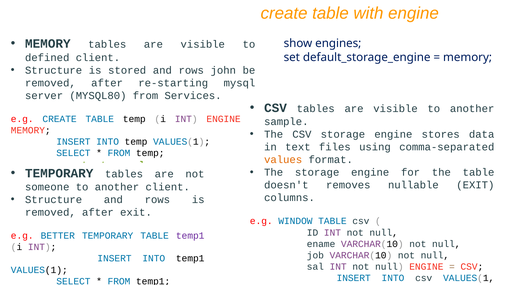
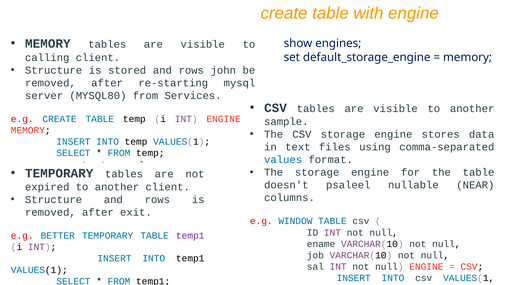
defined: defined -> calling
values colour: orange -> blue
removes: removes -> psaleel
nullable EXIT: EXIT -> NEAR
someone: someone -> expired
